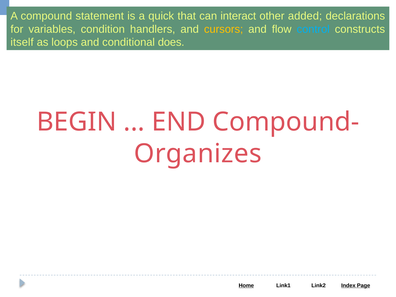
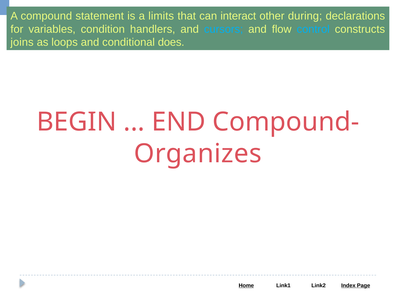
quick: quick -> limits
added: added -> during
cursors colour: yellow -> light blue
itself: itself -> joins
